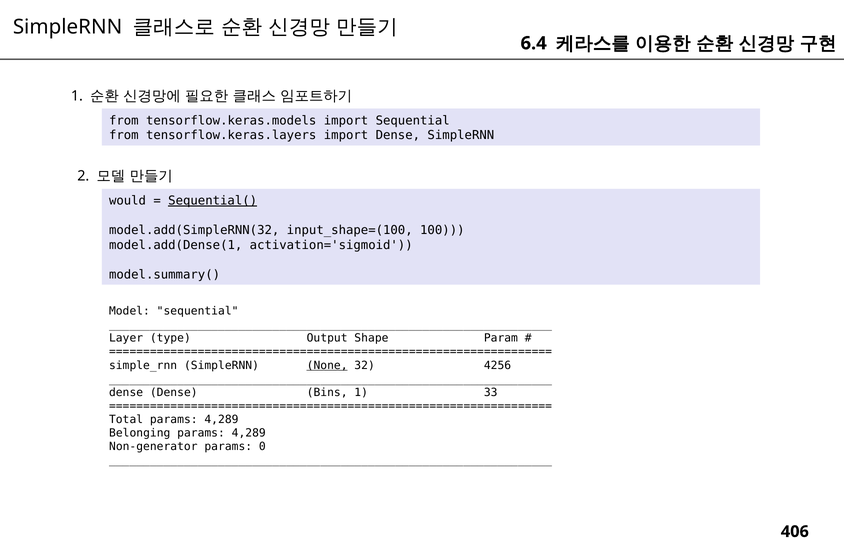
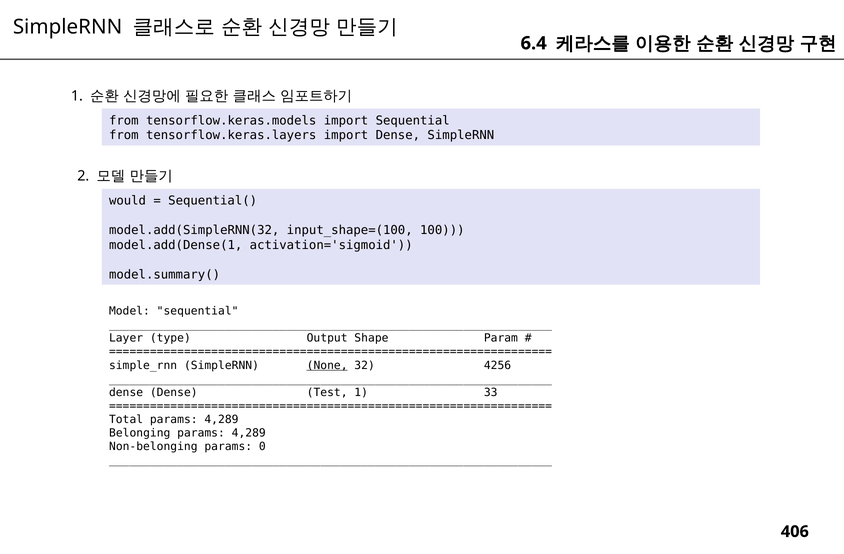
Sequential( underline: present -> none
Bins: Bins -> Test
Non-generator: Non-generator -> Non-belonging
